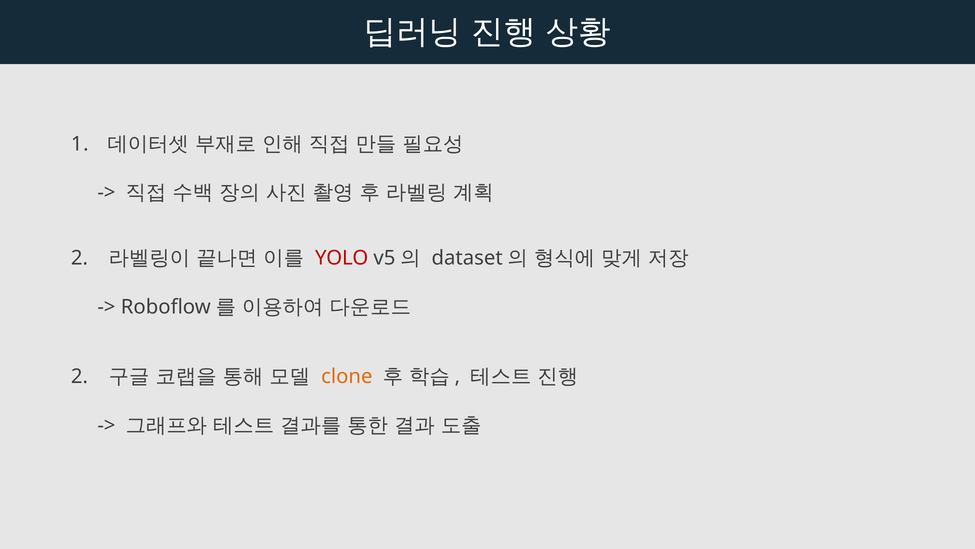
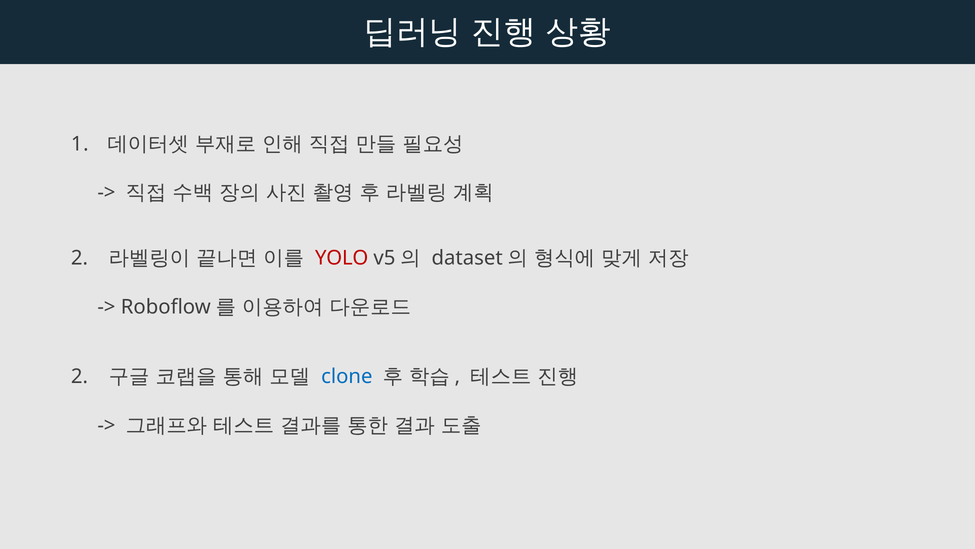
clone colour: orange -> blue
